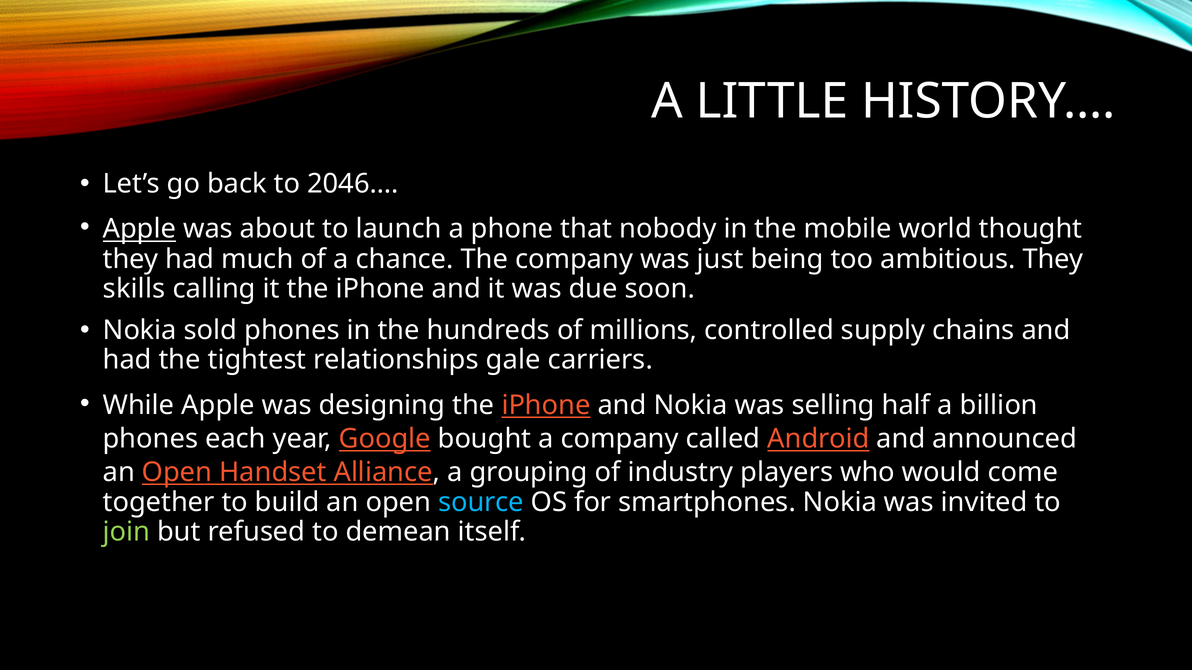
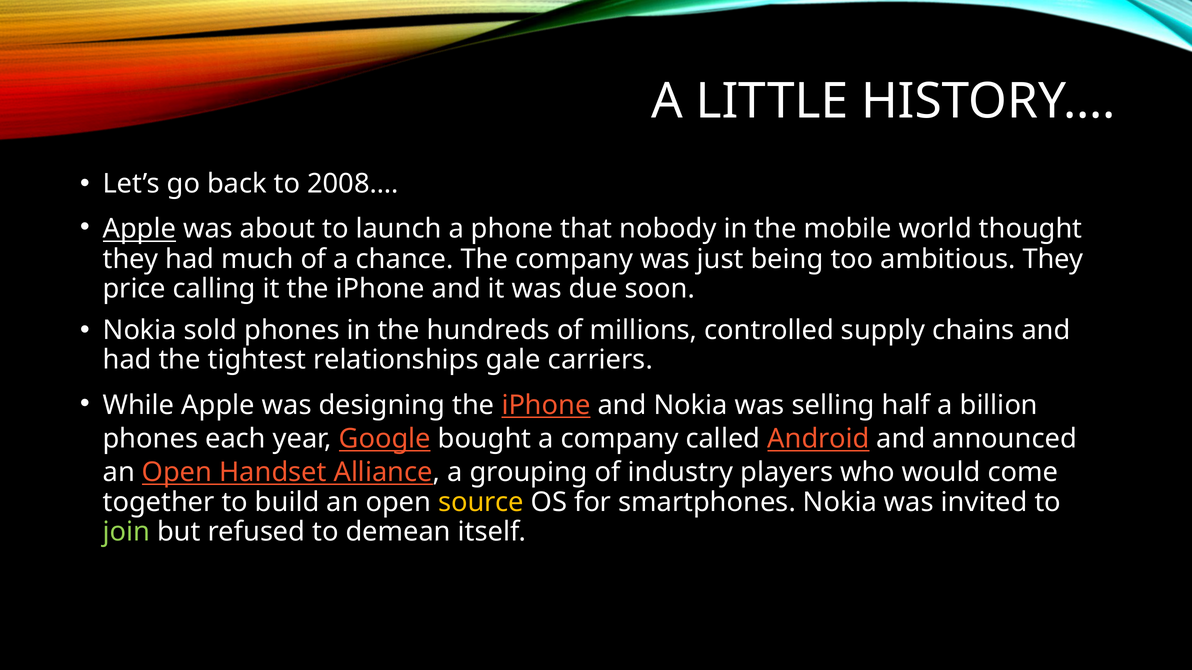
2046…: 2046… -> 2008…
skills: skills -> price
source colour: light blue -> yellow
